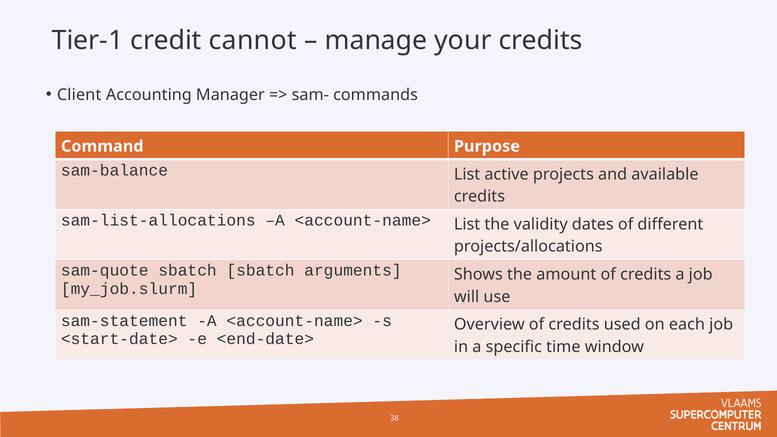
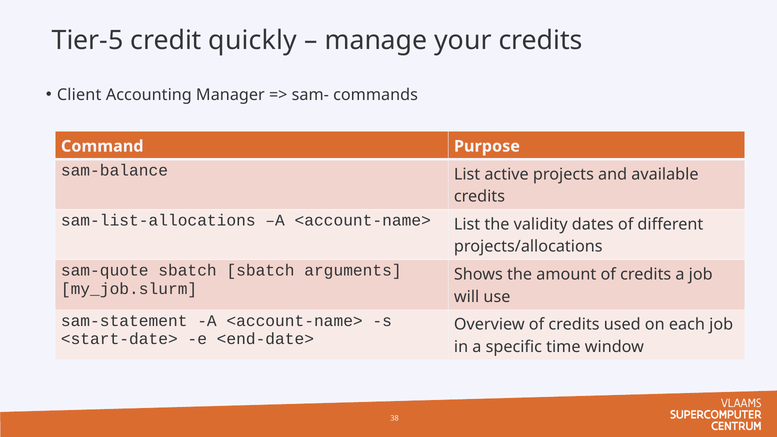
Tier-1: Tier-1 -> Tier-5
cannot: cannot -> quickly
